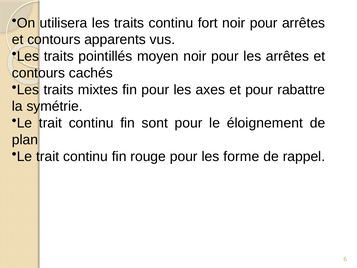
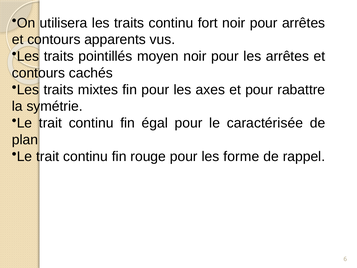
sont: sont -> égal
éloignement: éloignement -> caractérisée
